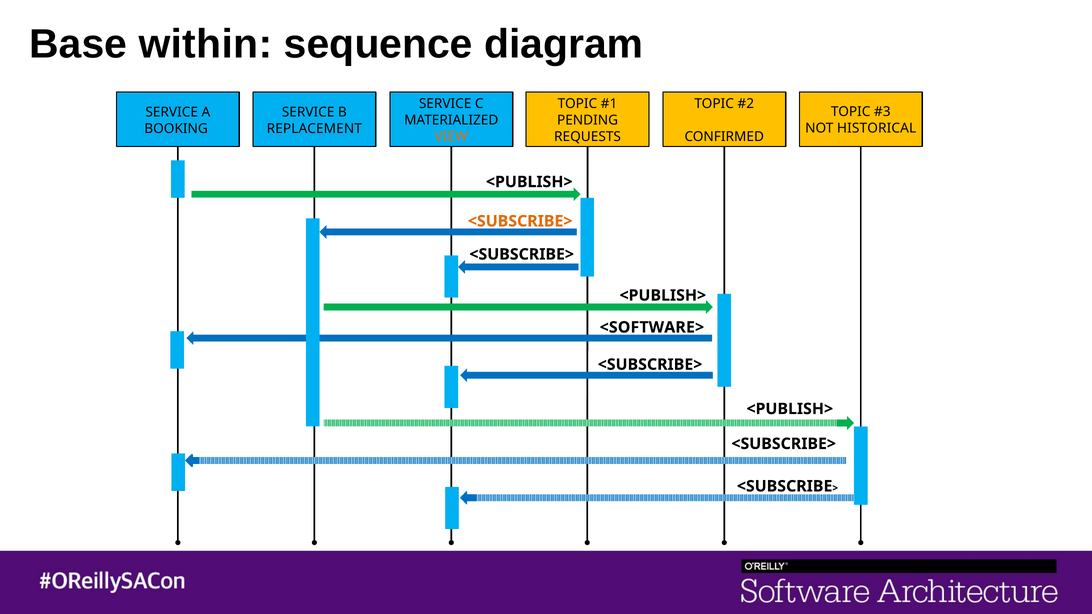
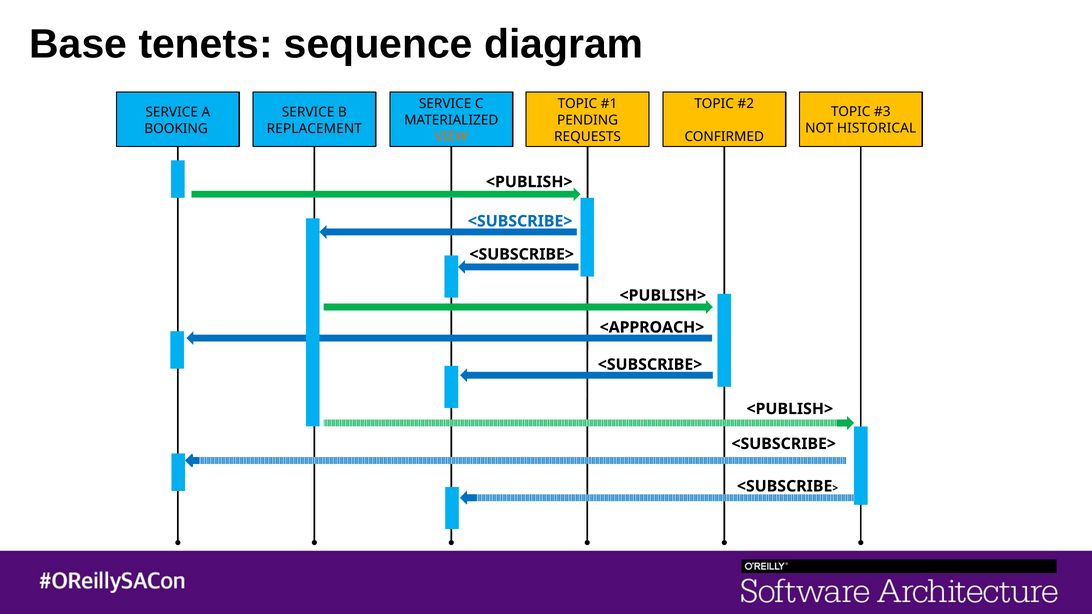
within: within -> tenets
<SUBSCRIBE> at (520, 221) colour: orange -> blue
<SOFTWARE>: <SOFTWARE> -> <APPROACH>
